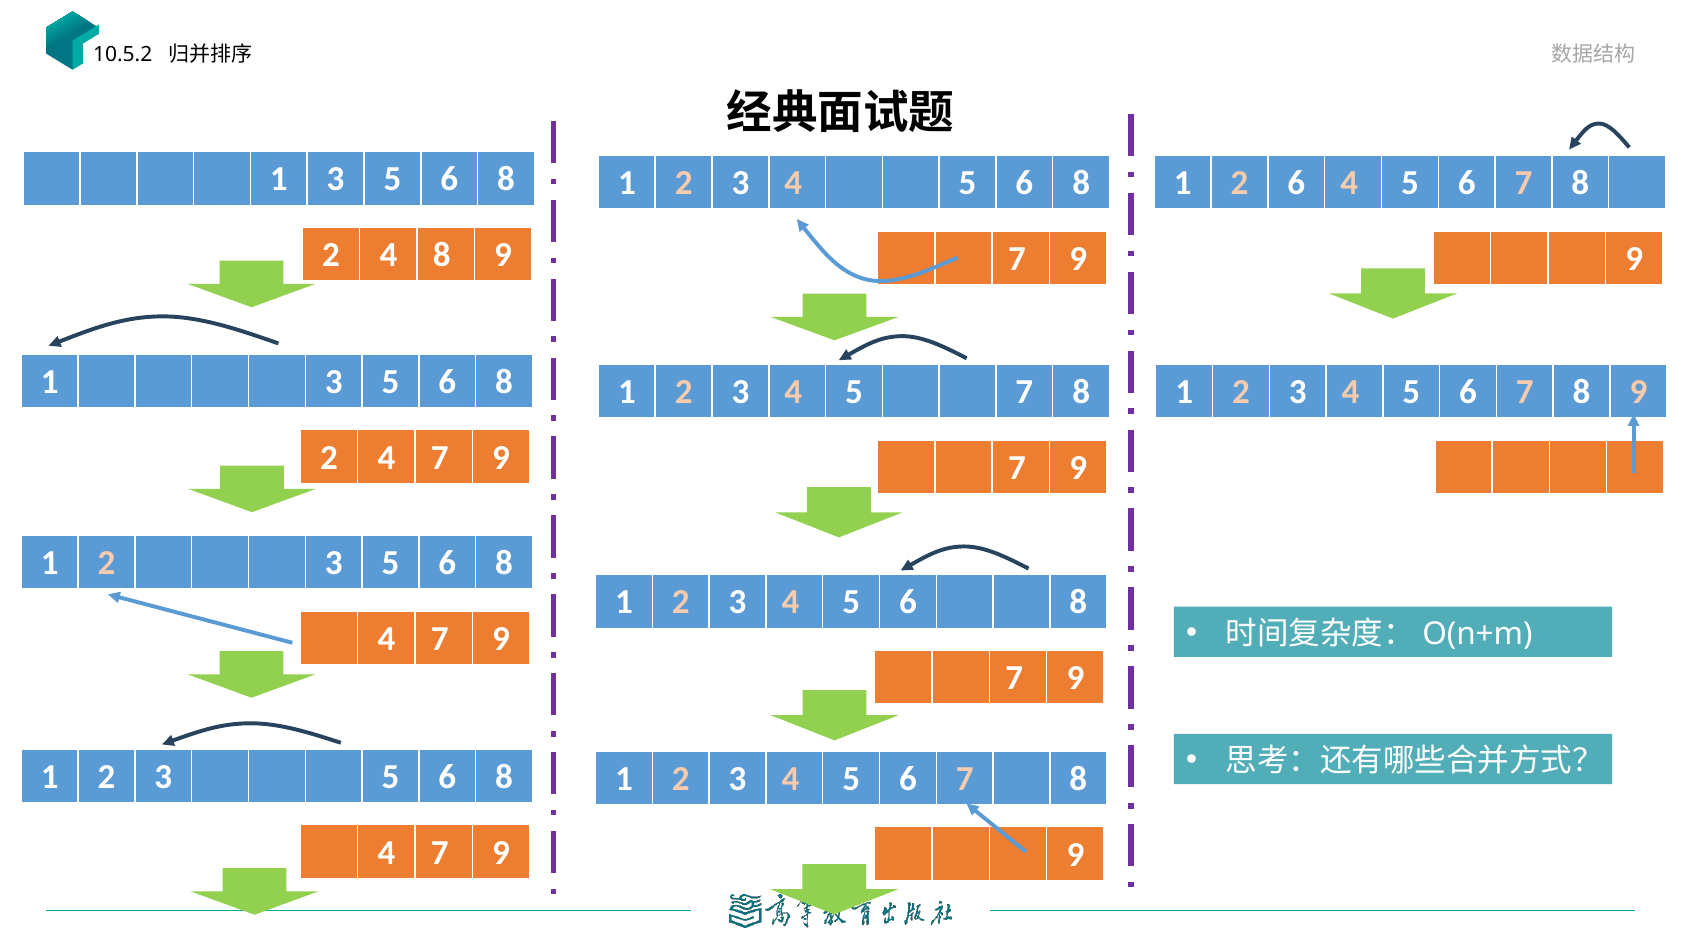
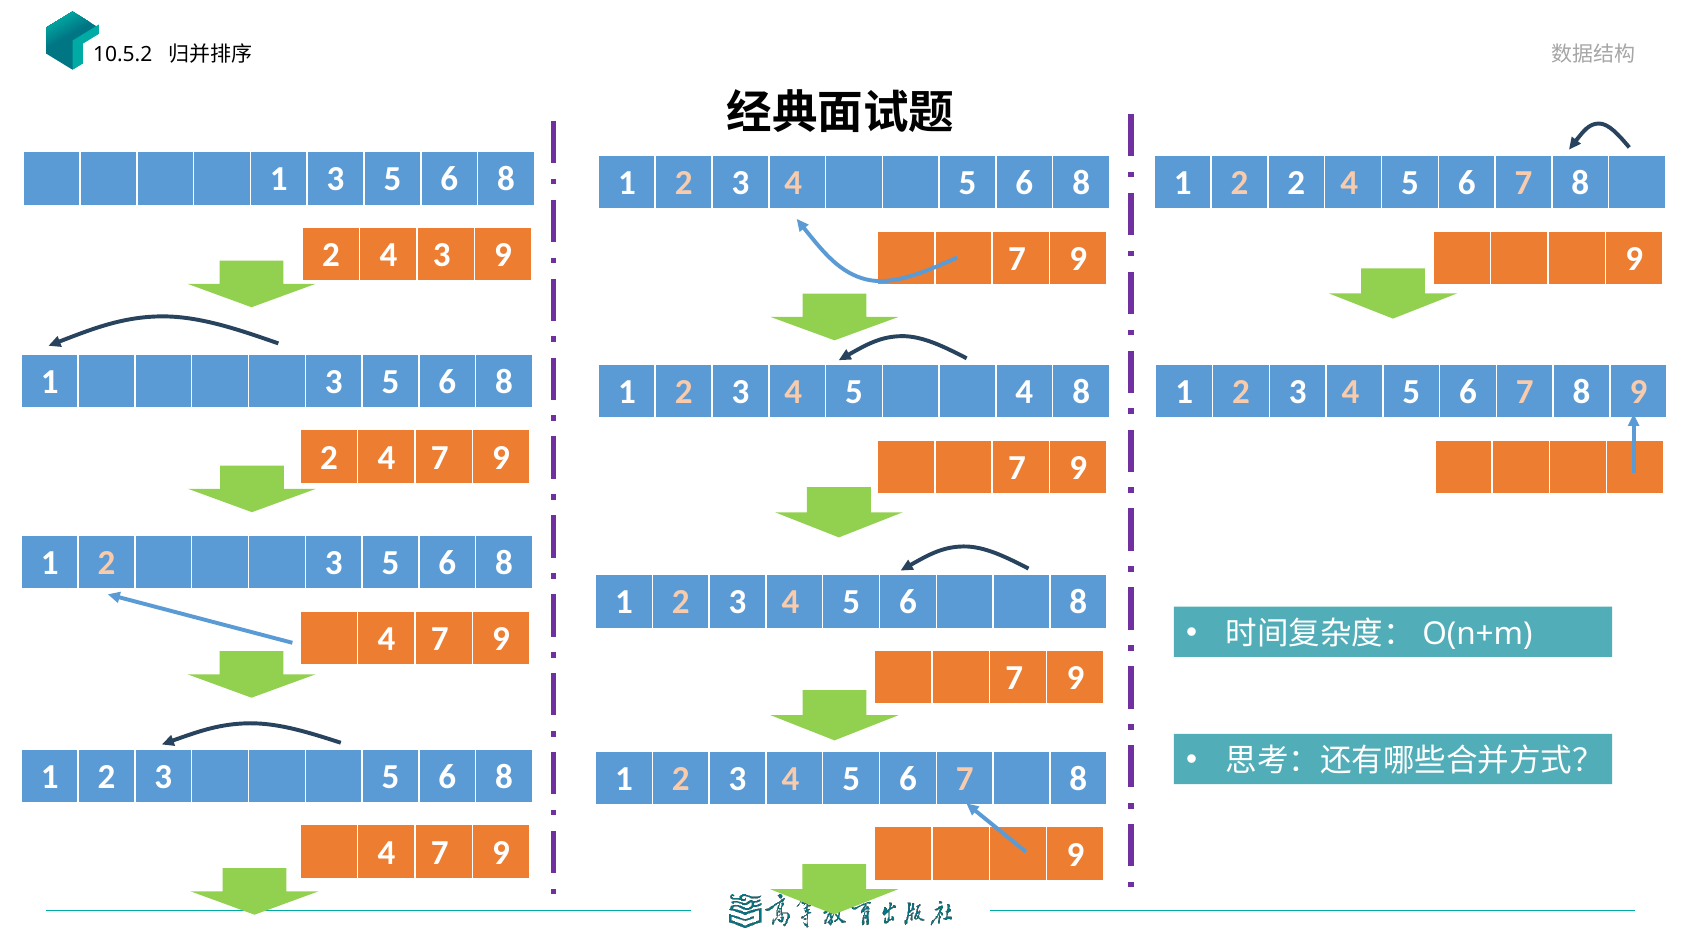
2 6: 6 -> 2
4 8: 8 -> 3
5 7: 7 -> 4
